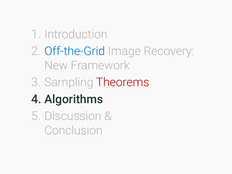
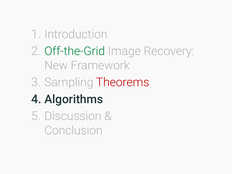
Off-the-Grid colour: blue -> green
